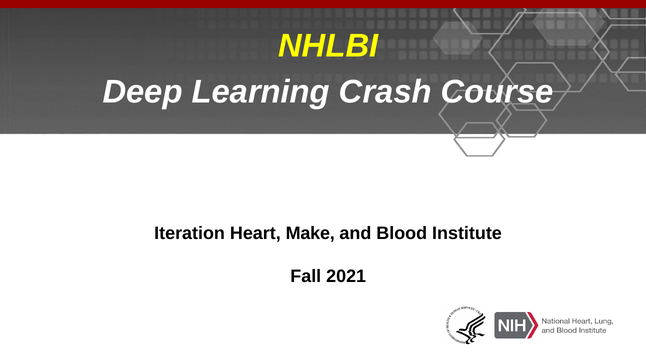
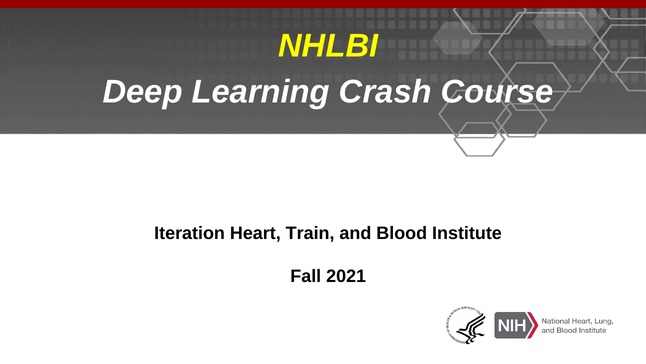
Make: Make -> Train
